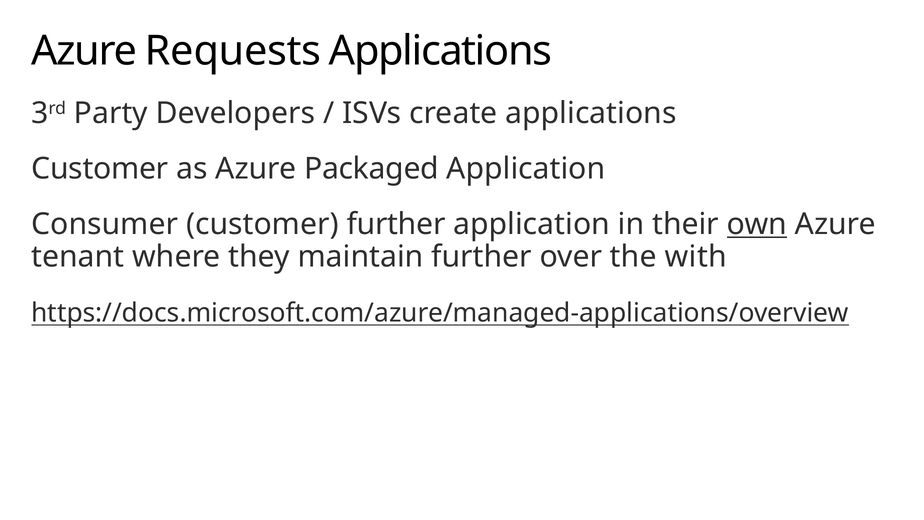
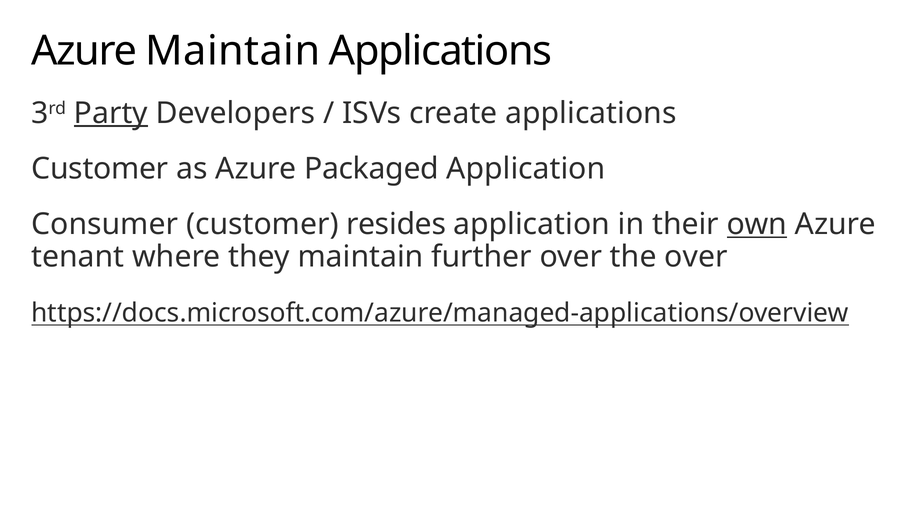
Azure Requests: Requests -> Maintain
Party underline: none -> present
customer further: further -> resides
the with: with -> over
